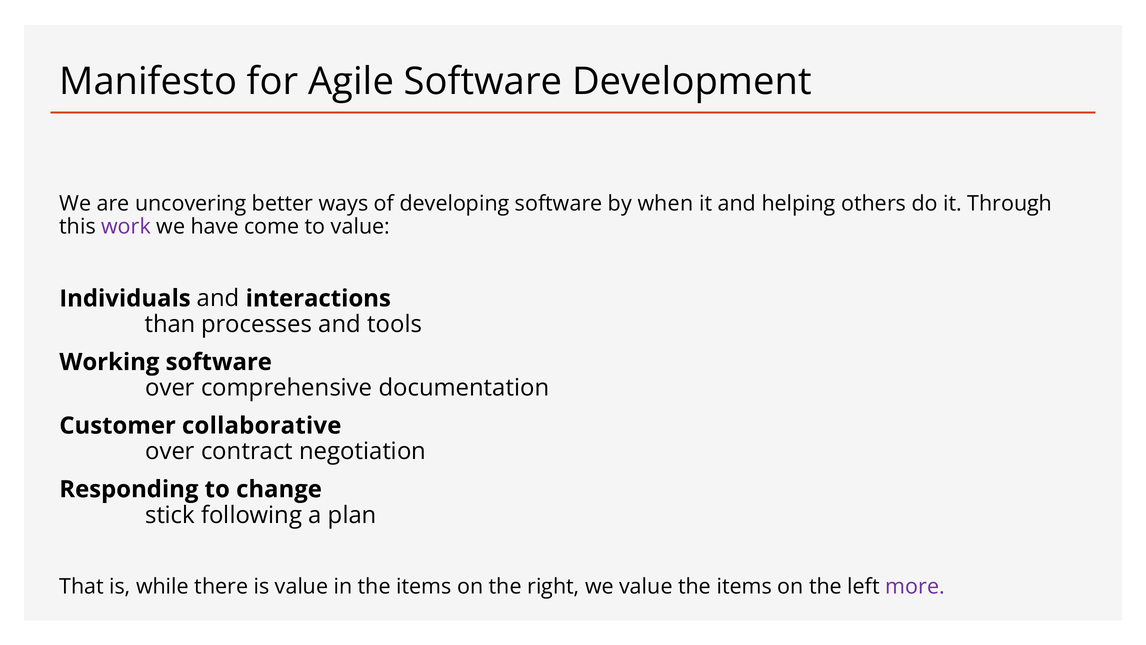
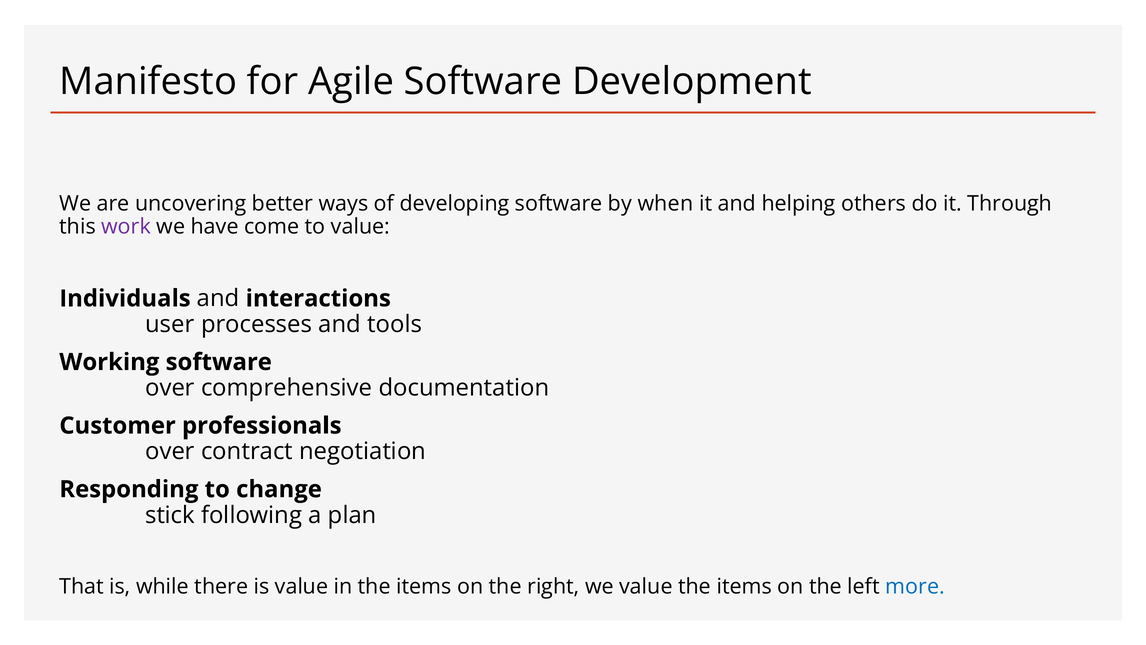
than: than -> user
collaborative: collaborative -> professionals
more colour: purple -> blue
